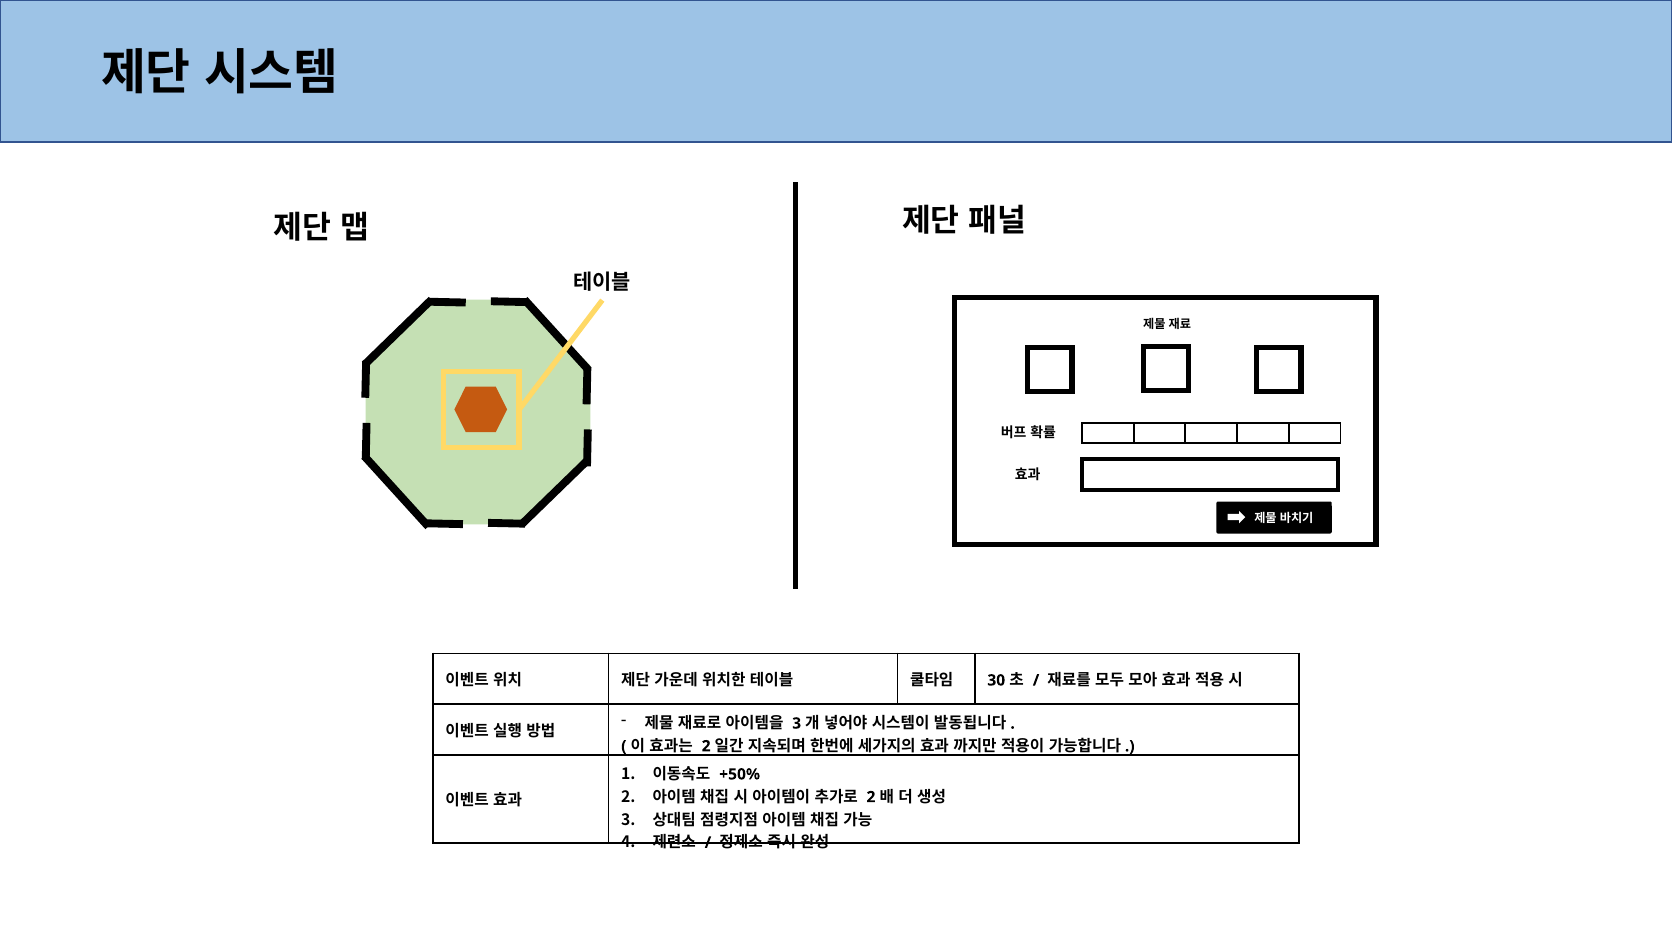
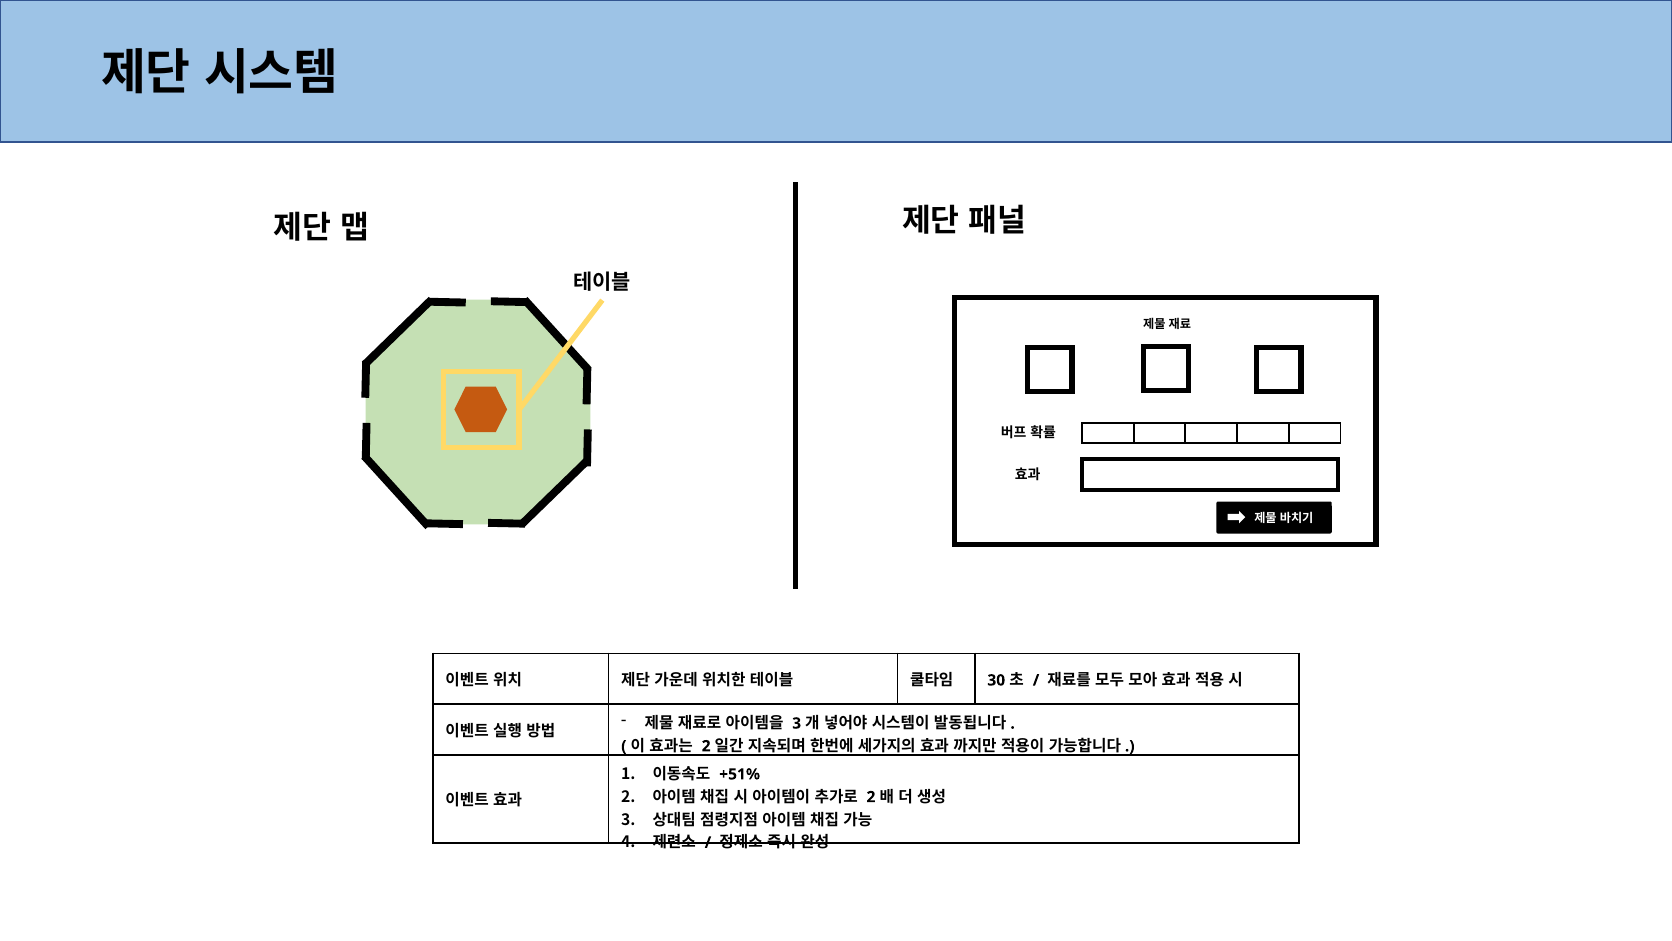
+50%: +50% -> +51%
